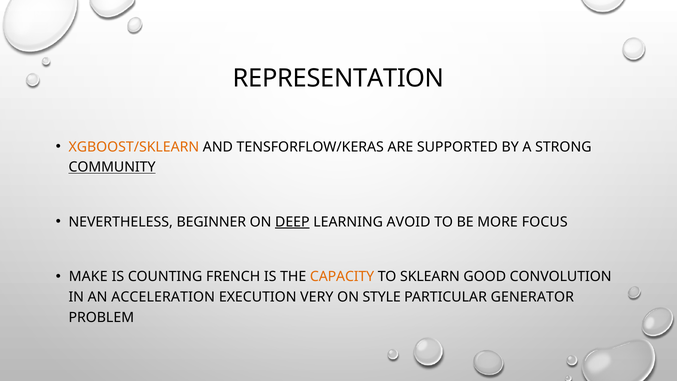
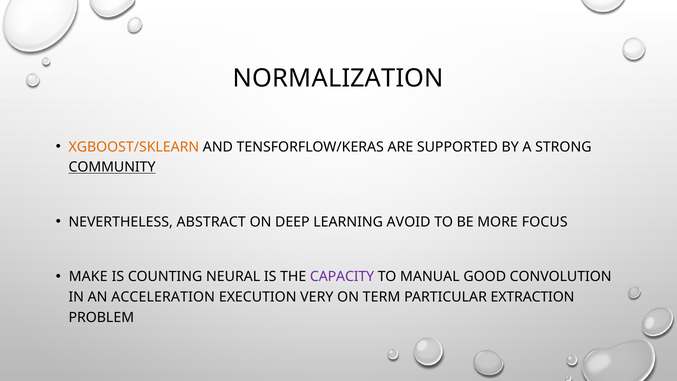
REPRESENTATION: REPRESENTATION -> NORMALIZATION
BEGINNER: BEGINNER -> ABSTRACT
DEEP underline: present -> none
FRENCH: FRENCH -> NEURAL
CAPACITY colour: orange -> purple
SKLEARN: SKLEARN -> MANUAL
STYLE: STYLE -> TERM
GENERATOR: GENERATOR -> EXTRACTION
